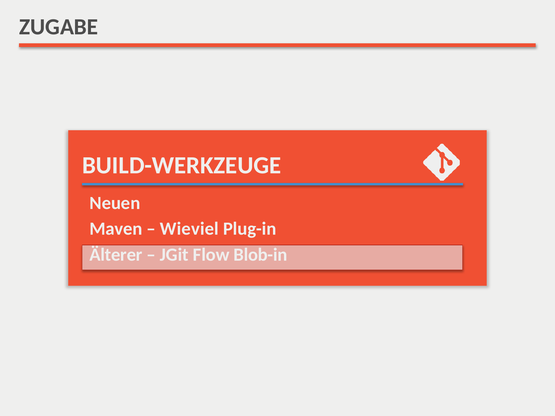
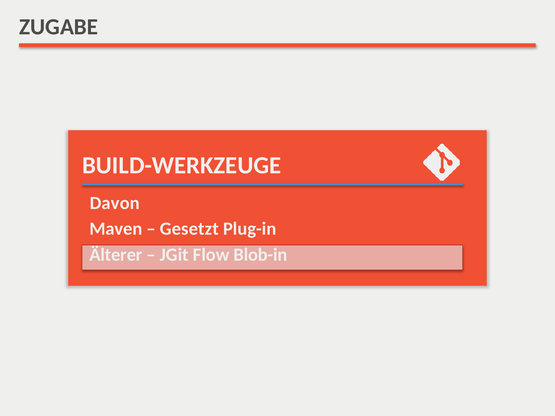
Neuen: Neuen -> Davon
Wieviel: Wieviel -> Gesetzt
